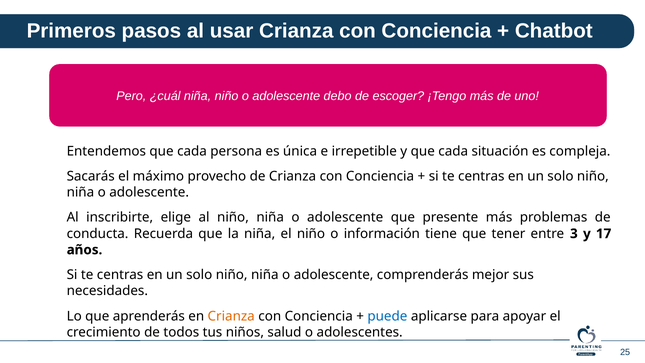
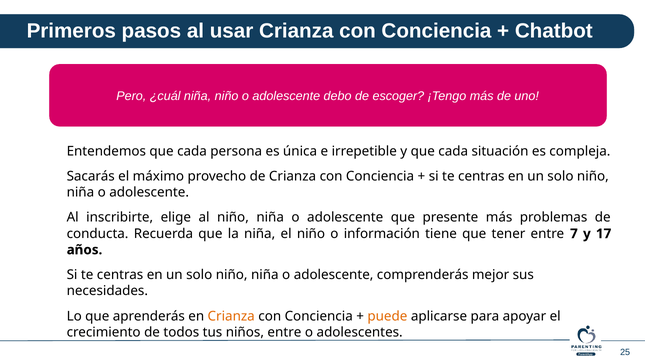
3: 3 -> 7
puede colour: blue -> orange
niños salud: salud -> entre
